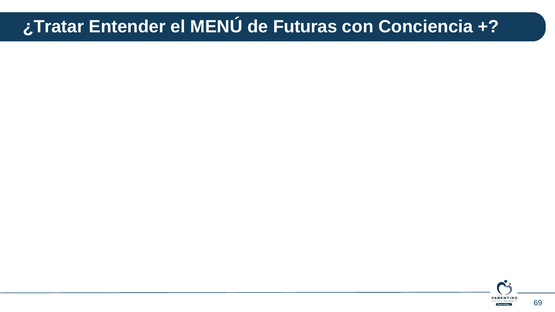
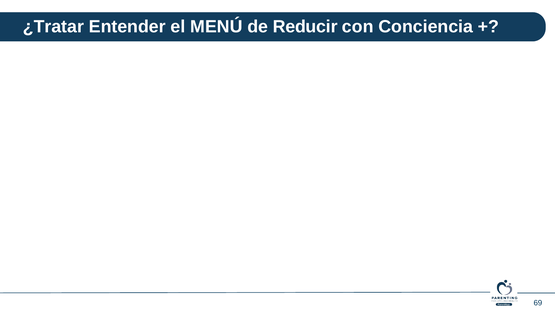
Futuras: Futuras -> Reducir
